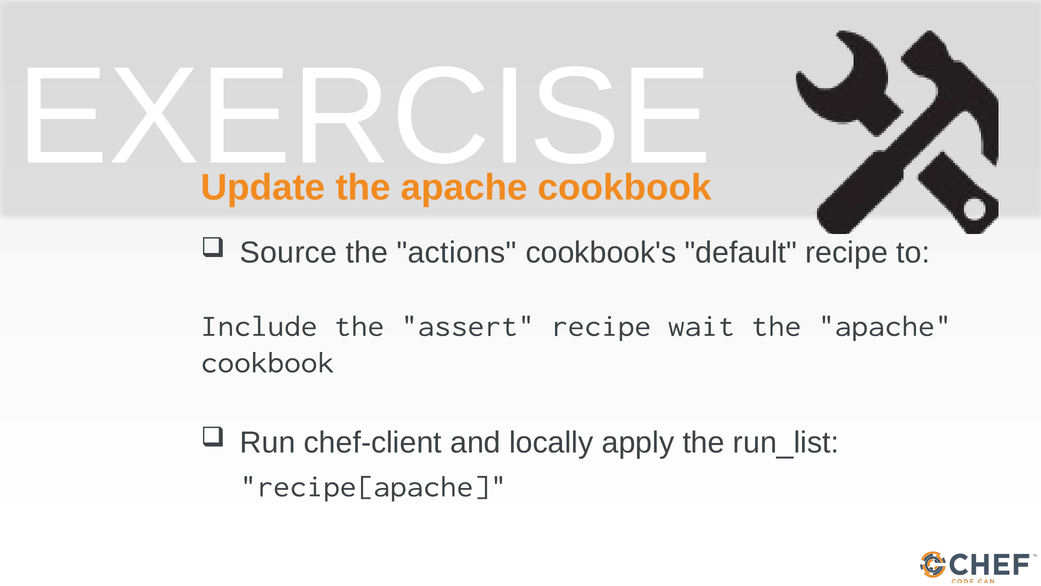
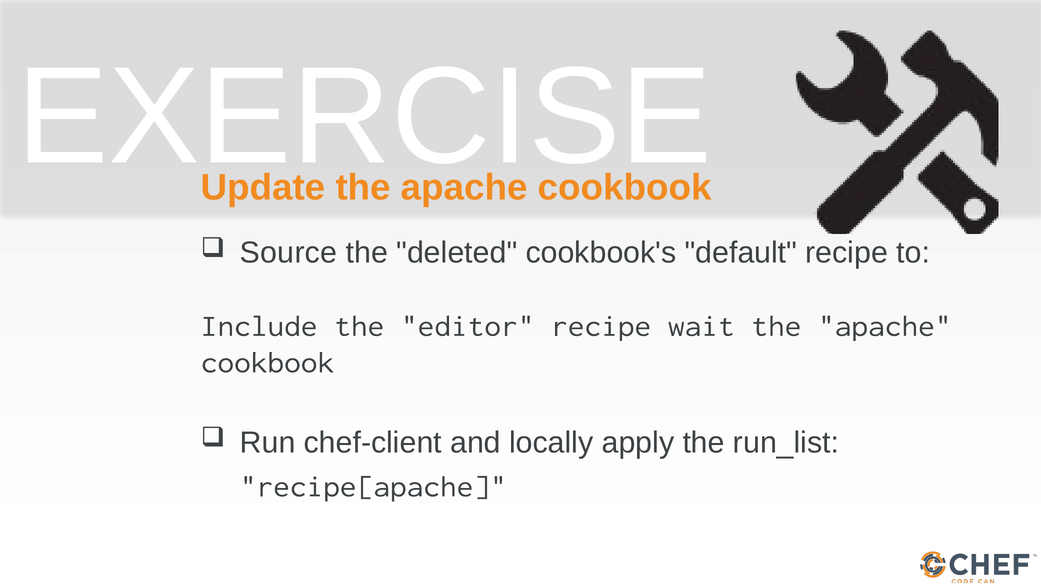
actions: actions -> deleted
assert: assert -> editor
